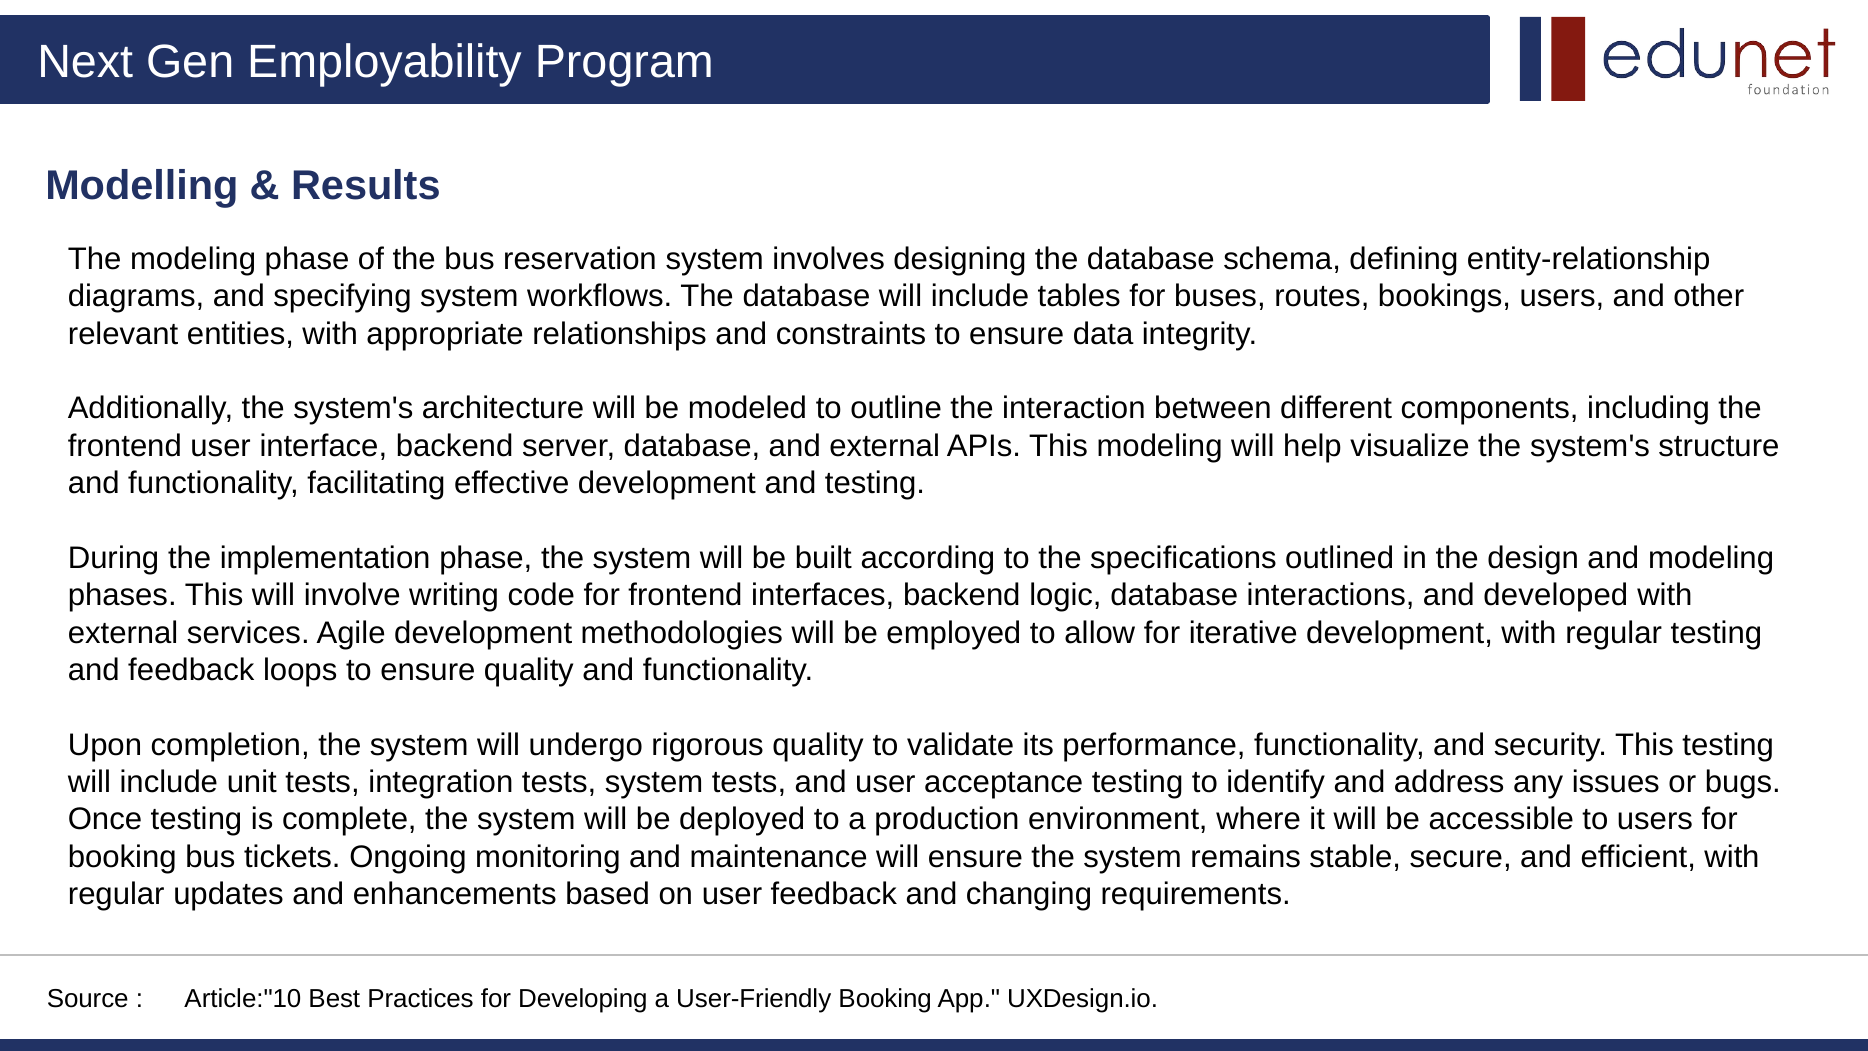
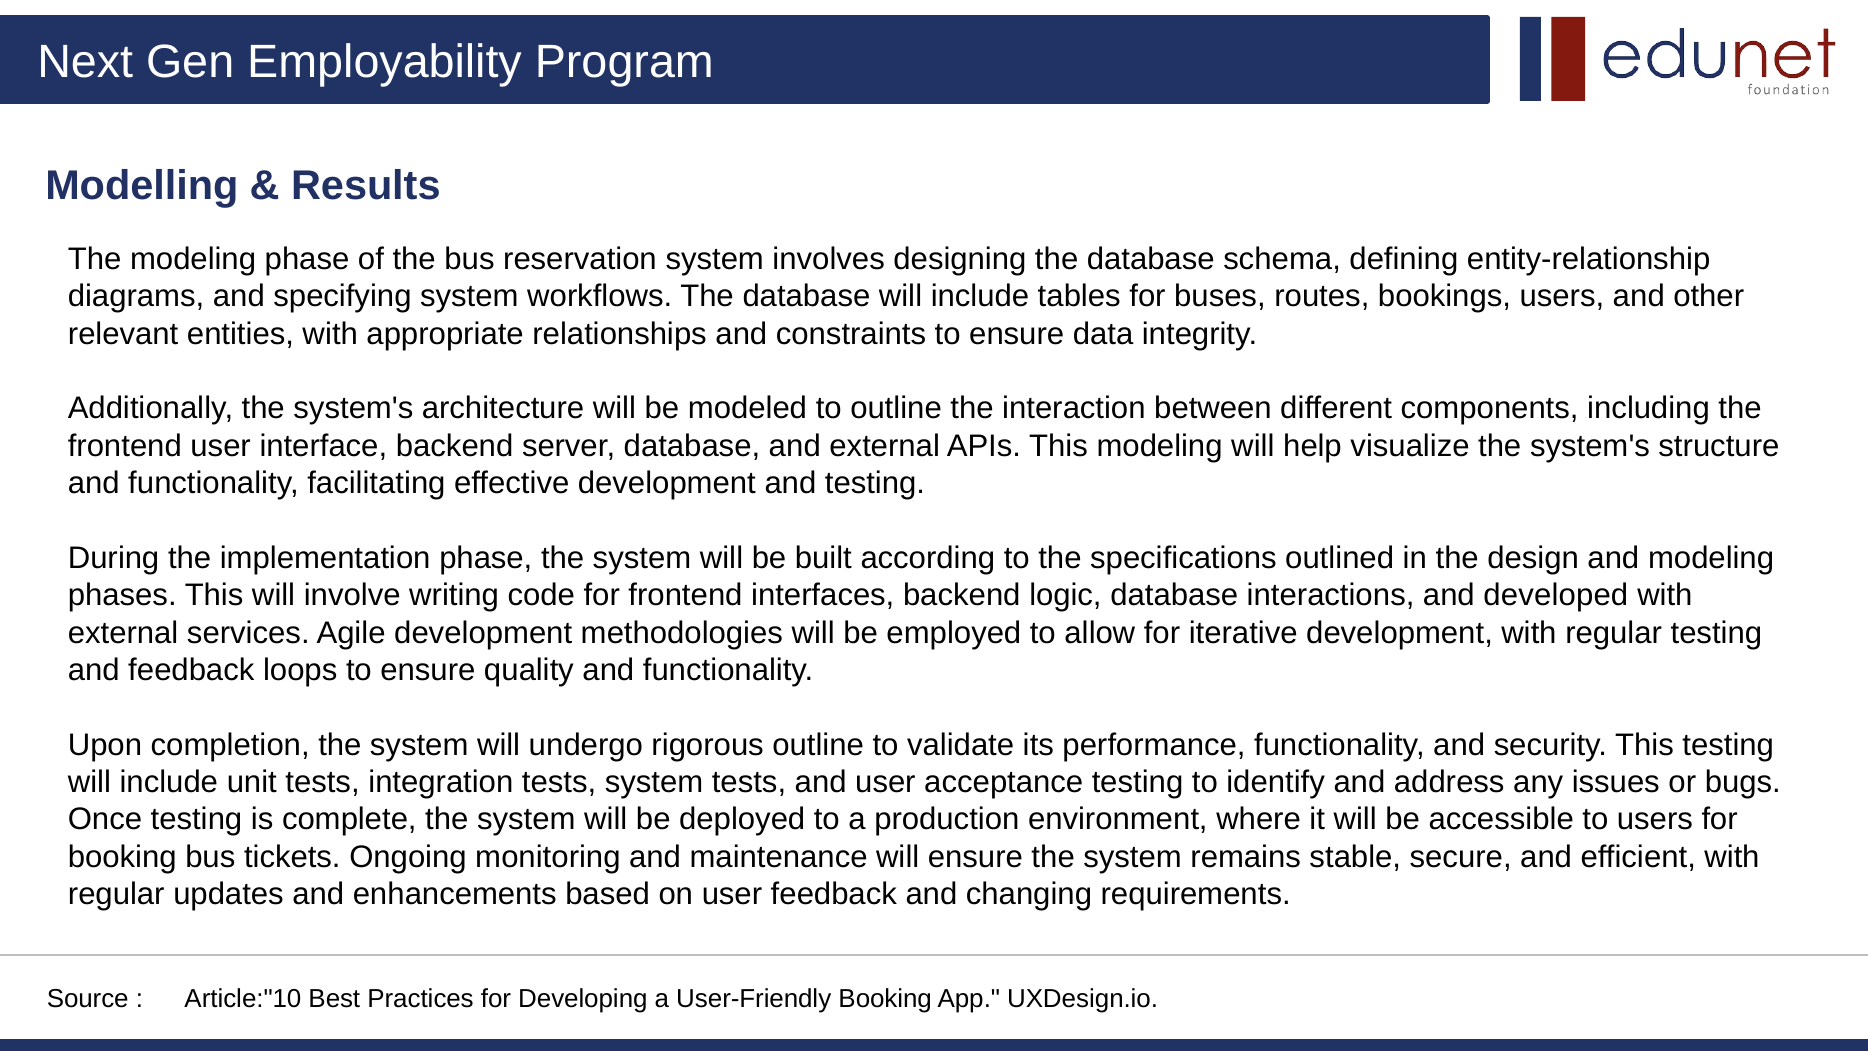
rigorous quality: quality -> outline
